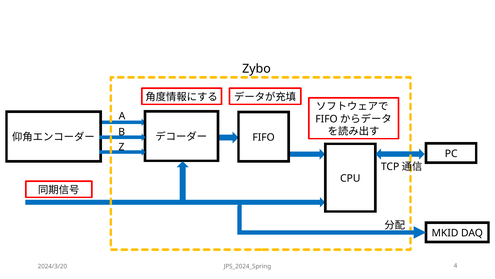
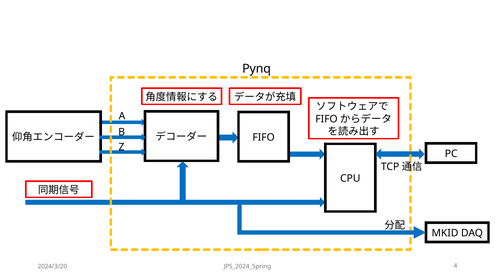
Zybo: Zybo -> Pynq
